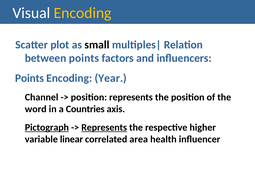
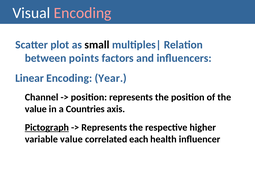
Encoding at (83, 13) colour: yellow -> pink
Points at (30, 78): Points -> Linear
word at (36, 109): word -> value
Represents at (104, 128) underline: present -> none
variable linear: linear -> value
area: area -> each
